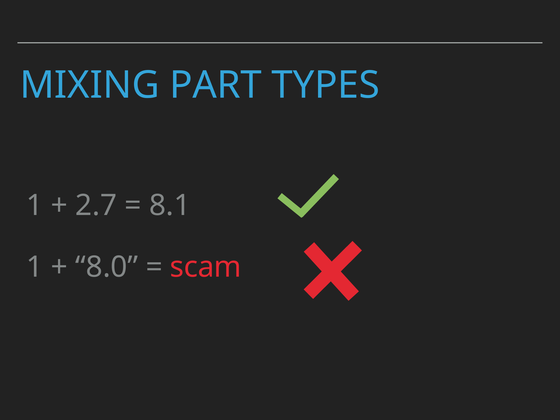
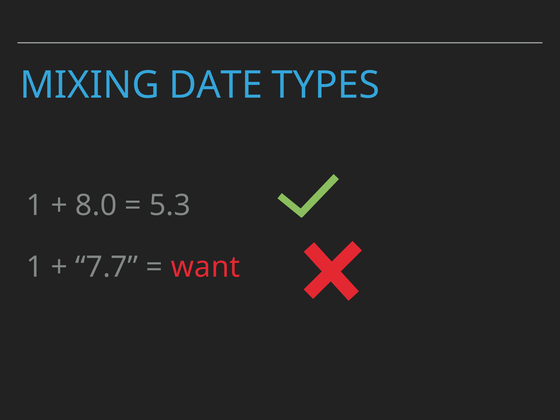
PART: PART -> DATE
2.7: 2.7 -> 8.0
8.1: 8.1 -> 5.3
8.0: 8.0 -> 7.7
scam: scam -> want
